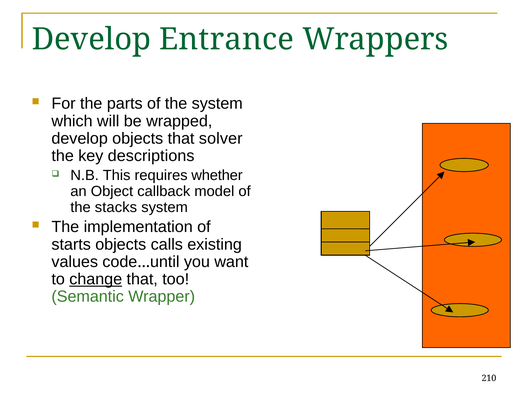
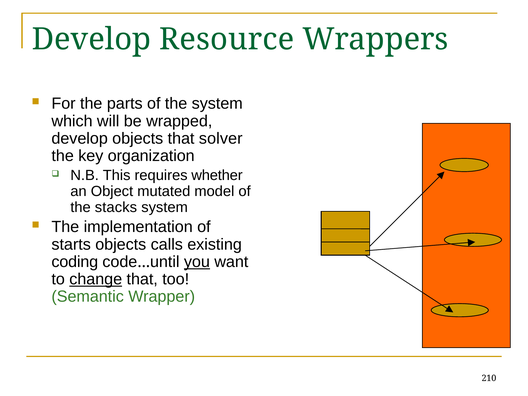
Entrance: Entrance -> Resource
descriptions: descriptions -> organization
callback: callback -> mutated
values: values -> coding
you underline: none -> present
